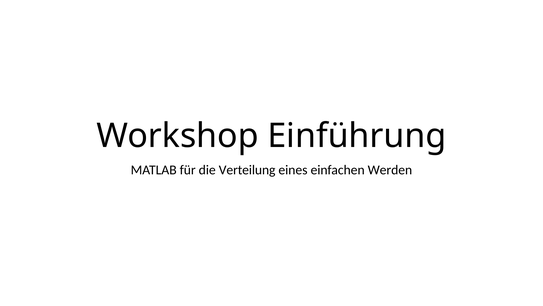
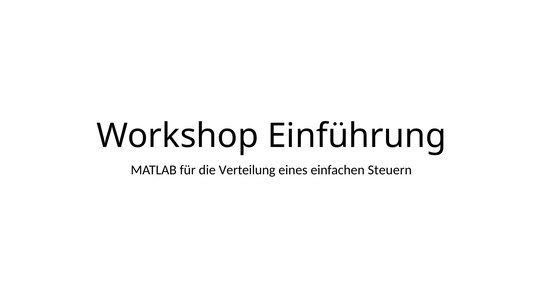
Werden: Werden -> Steuern
